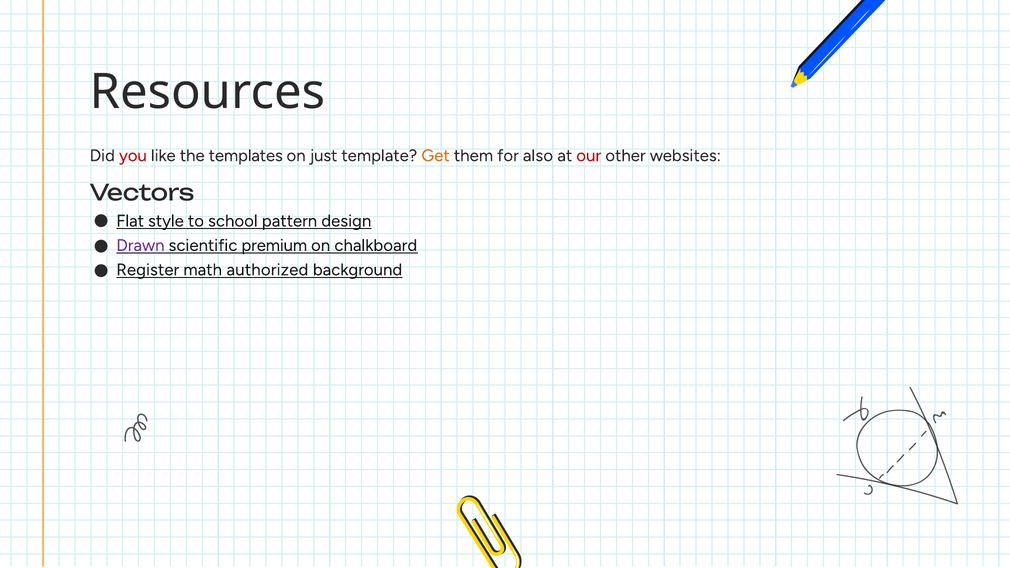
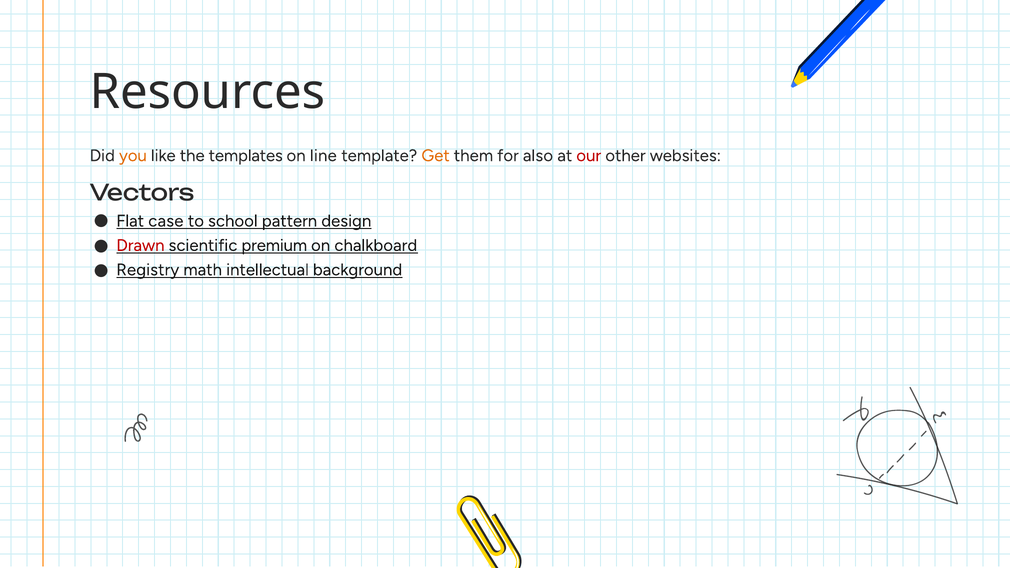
you colour: red -> orange
just: just -> line
style: style -> case
Drawn colour: purple -> red
Register: Register -> Registry
authorized: authorized -> intellectual
